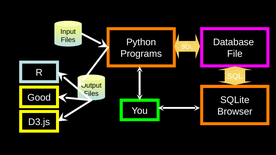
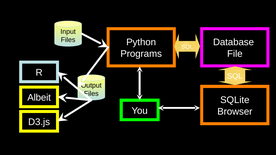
Good: Good -> Albeit
